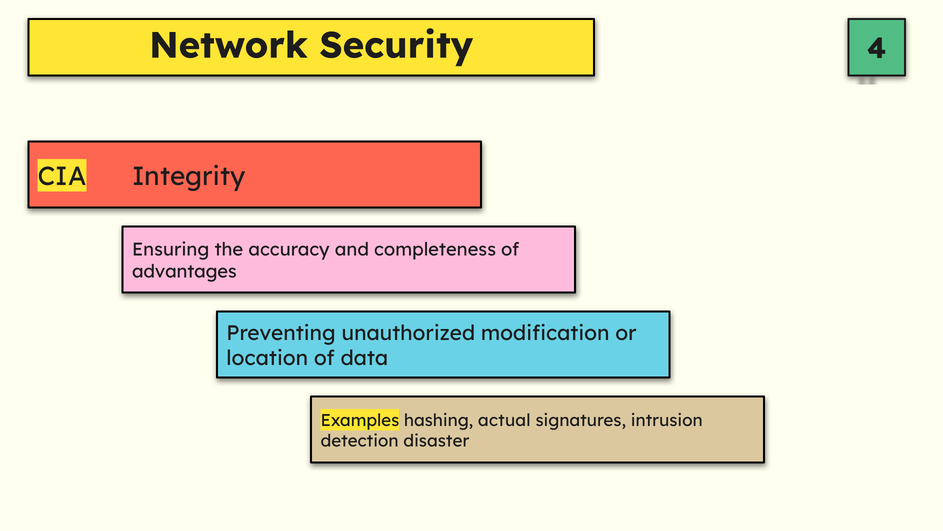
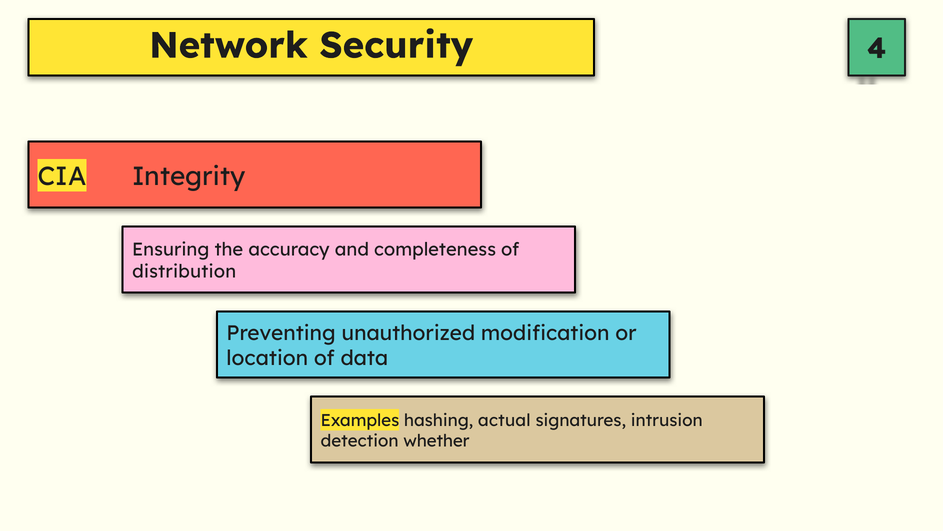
advantages: advantages -> distribution
disaster: disaster -> whether
